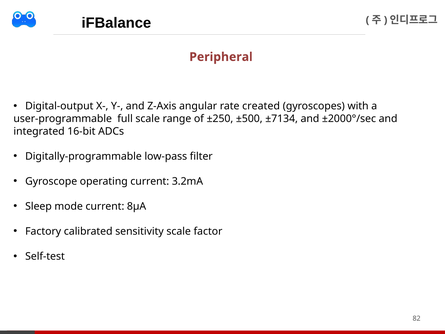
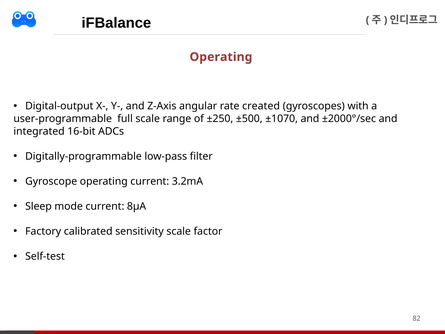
Peripheral at (221, 57): Peripheral -> Operating
±7134: ±7134 -> ±1070
